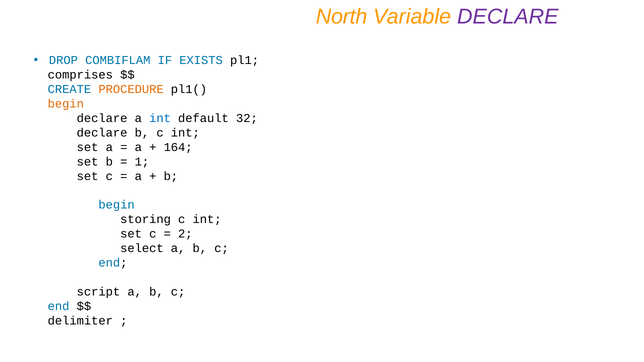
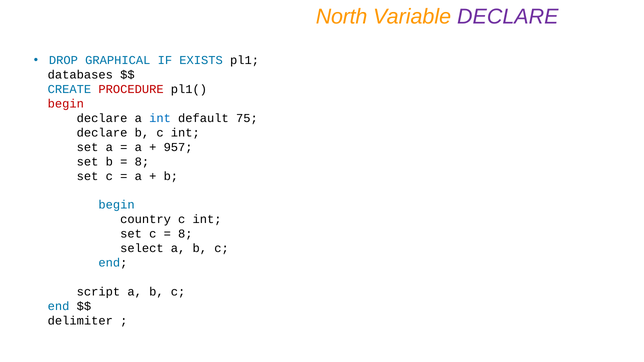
COMBIFLAM: COMBIFLAM -> GRAPHICAL
comprises: comprises -> databases
PROCEDURE colour: orange -> red
begin at (66, 104) colour: orange -> red
32: 32 -> 75
164: 164 -> 957
1 at (142, 162): 1 -> 8
storing: storing -> country
2 at (185, 234): 2 -> 8
